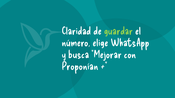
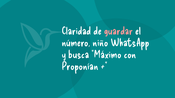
guardar colour: light green -> pink
elige: elige -> niño
Mejorar: Mejorar -> Máximo
